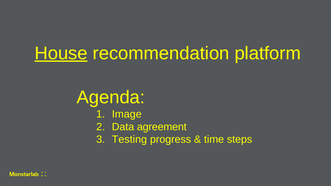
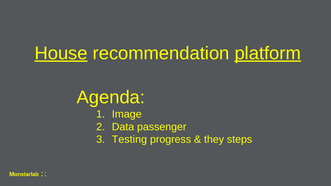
platform underline: none -> present
agreement: agreement -> passenger
time: time -> they
